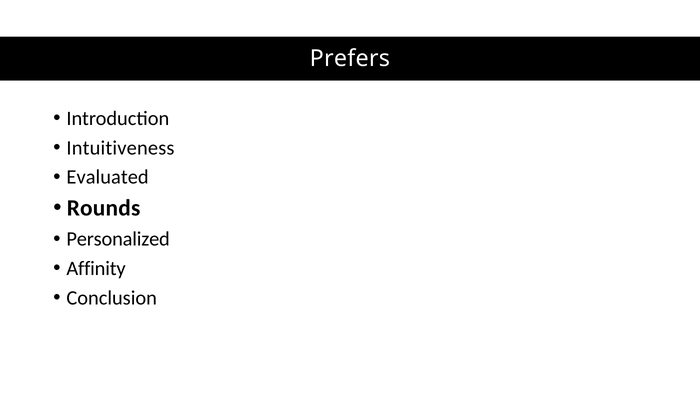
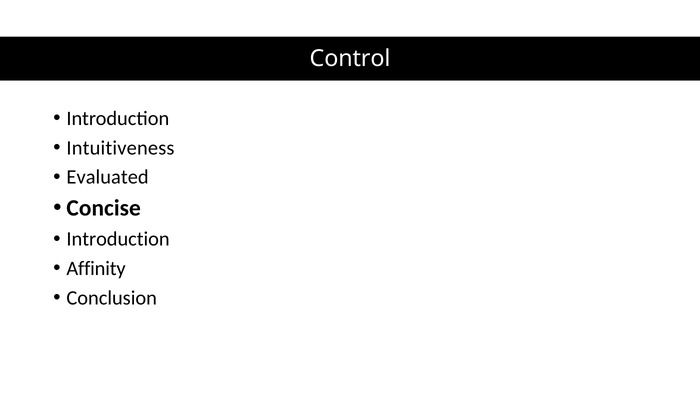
Prefers: Prefers -> Control
Rounds: Rounds -> Concise
Personalized at (118, 239): Personalized -> Introduction
